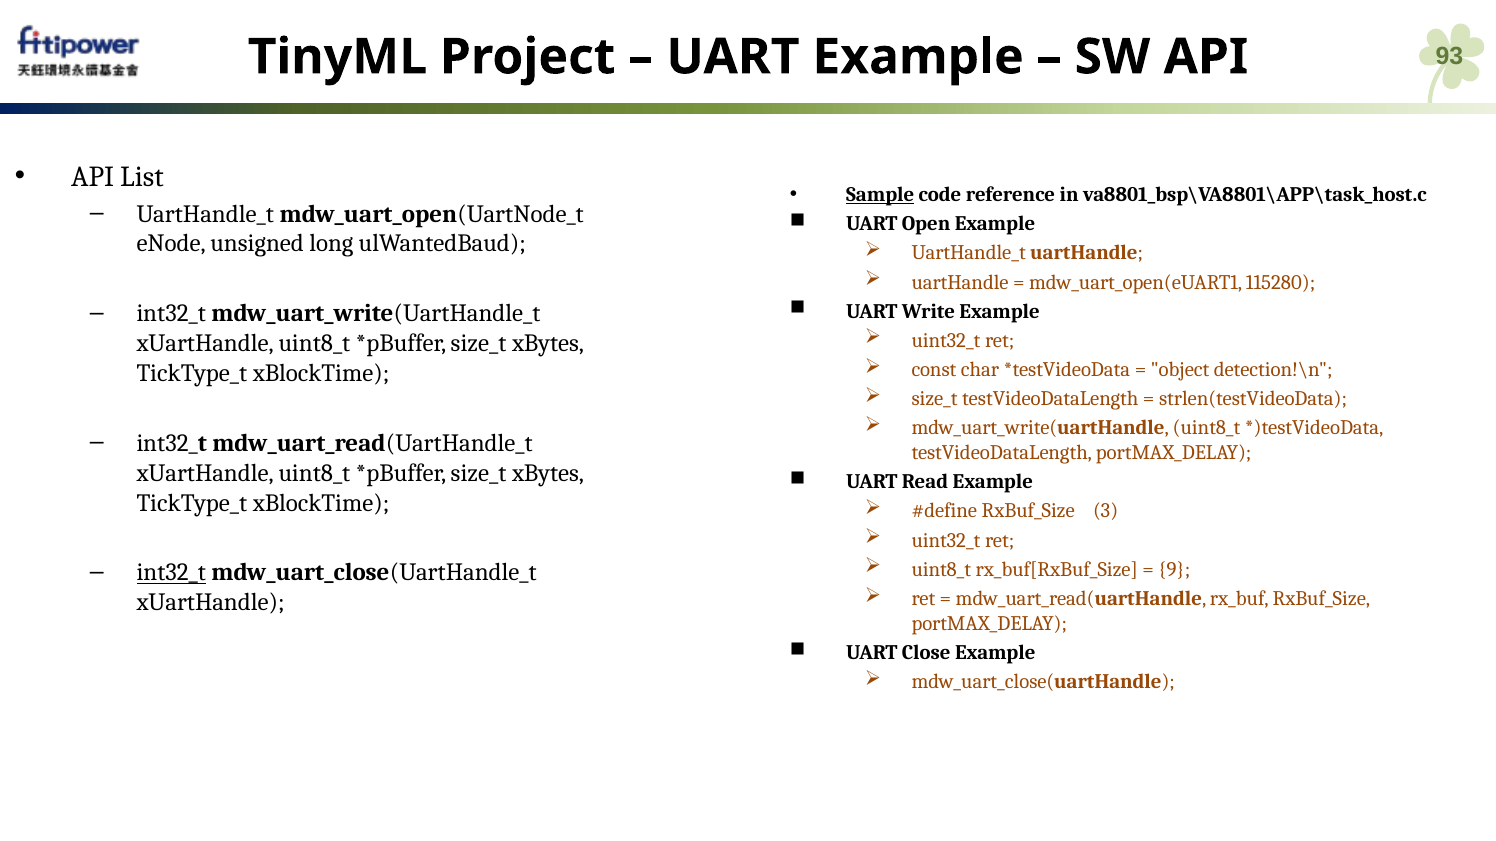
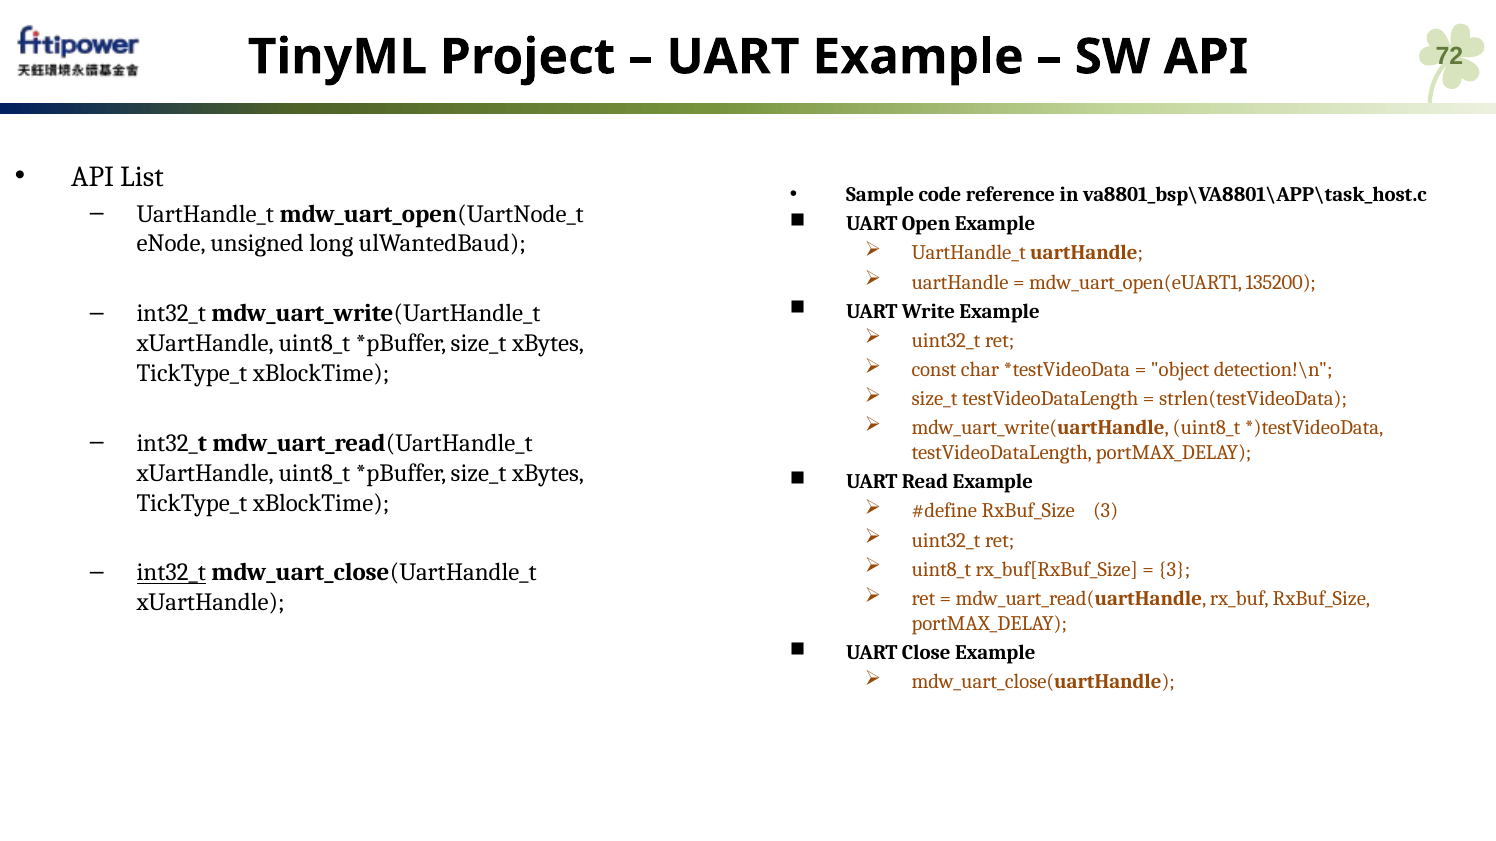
93: 93 -> 72
Sample underline: present -> none
115280: 115280 -> 135200
9 at (1174, 570): 9 -> 3
